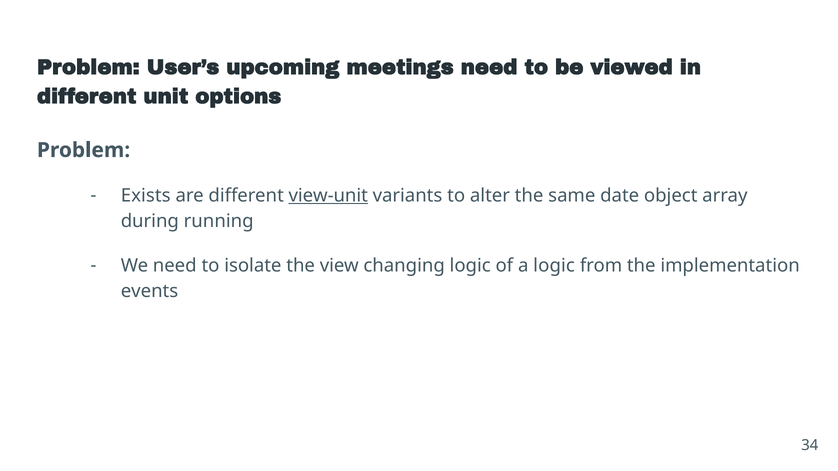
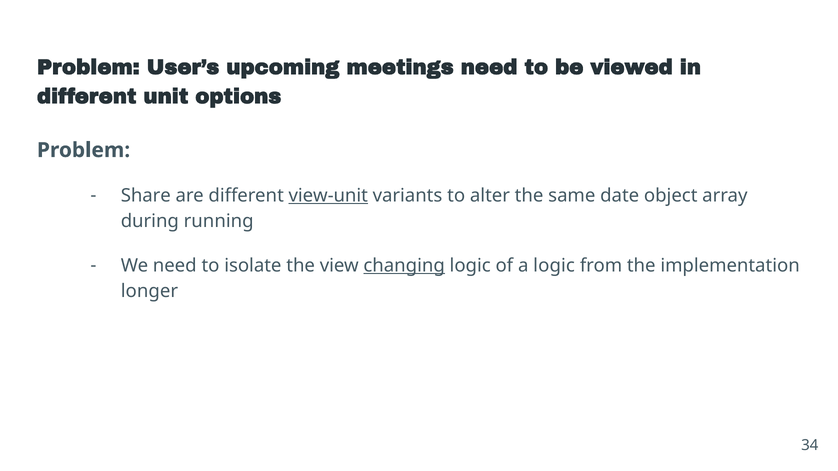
Exists: Exists -> Share
changing underline: none -> present
events: events -> longer
